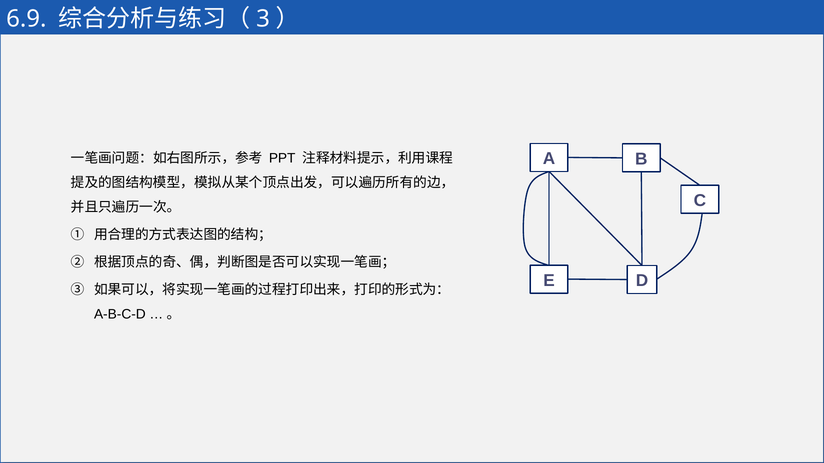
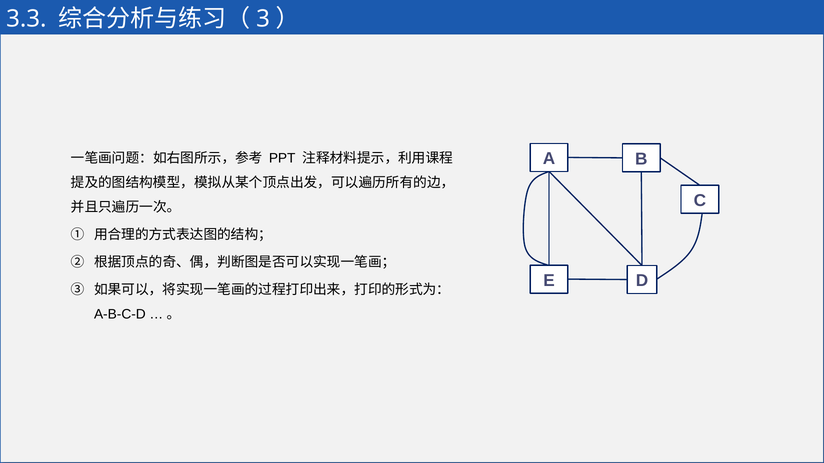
6.9: 6.9 -> 3.3
